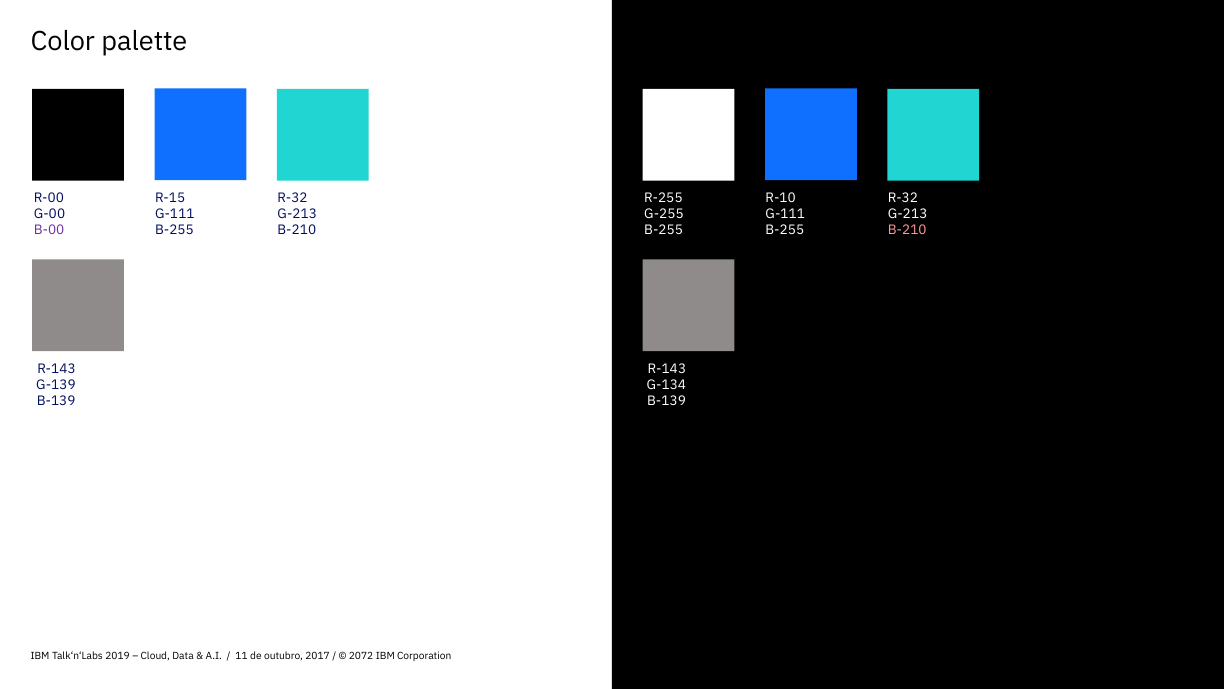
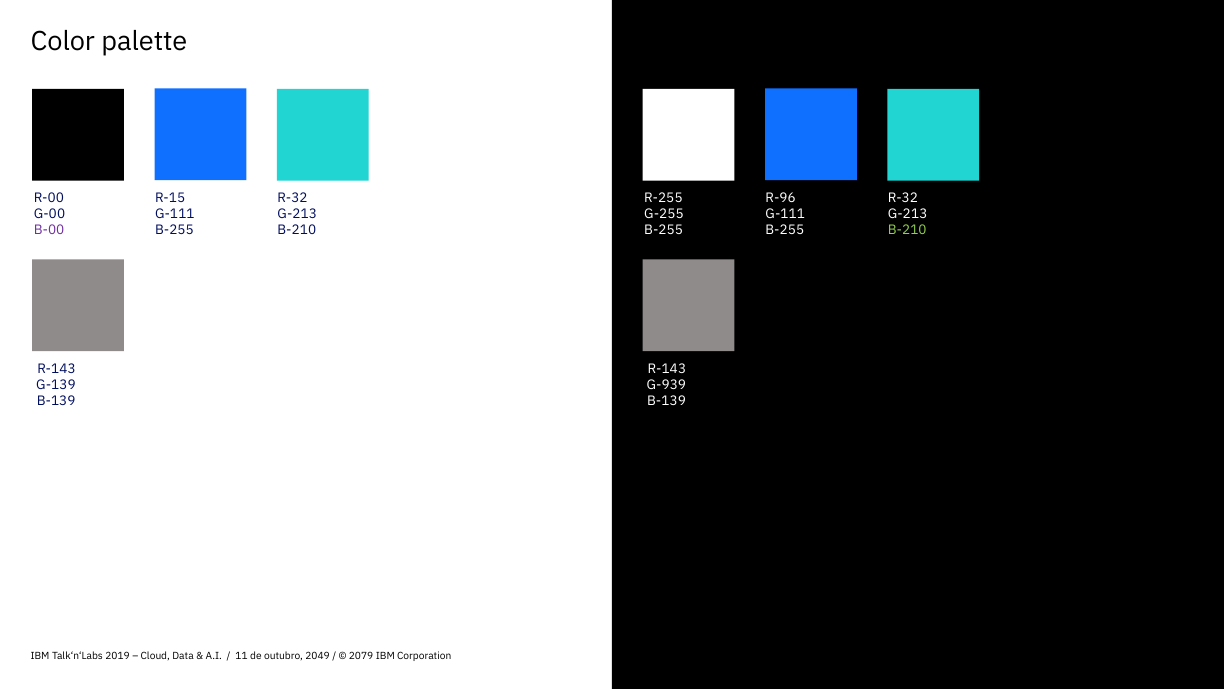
R-10: R-10 -> R-96
B-210 at (907, 230) colour: pink -> light green
G-134: G-134 -> G-939
2017: 2017 -> 2049
2072: 2072 -> 2079
